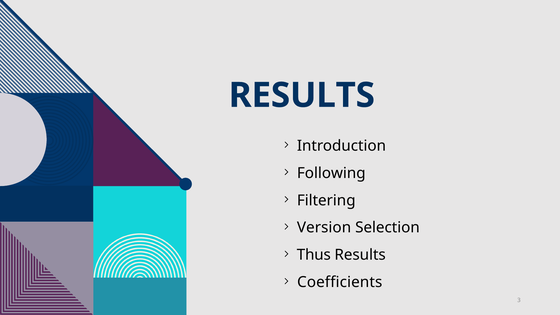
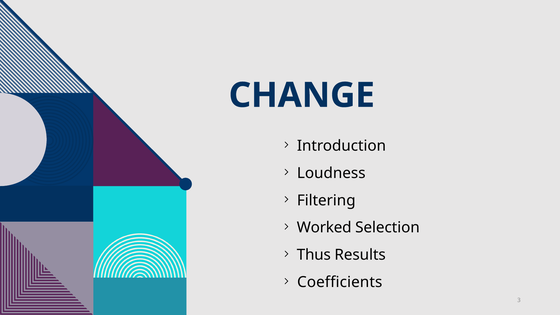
RESULTS at (302, 95): RESULTS -> CHANGE
Following: Following -> Loudness
Version: Version -> Worked
